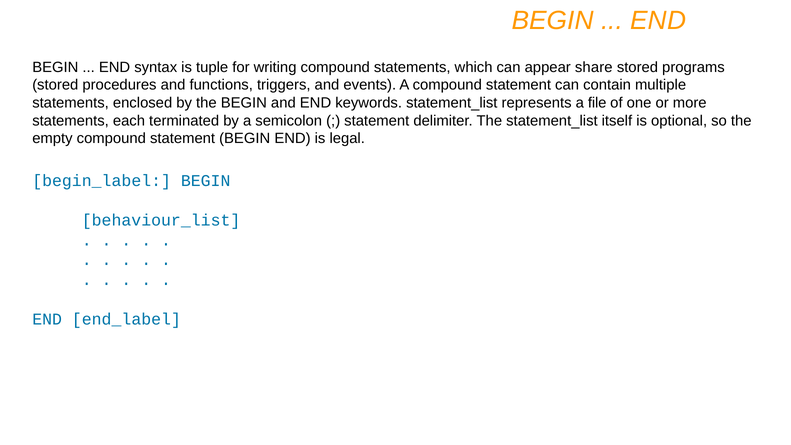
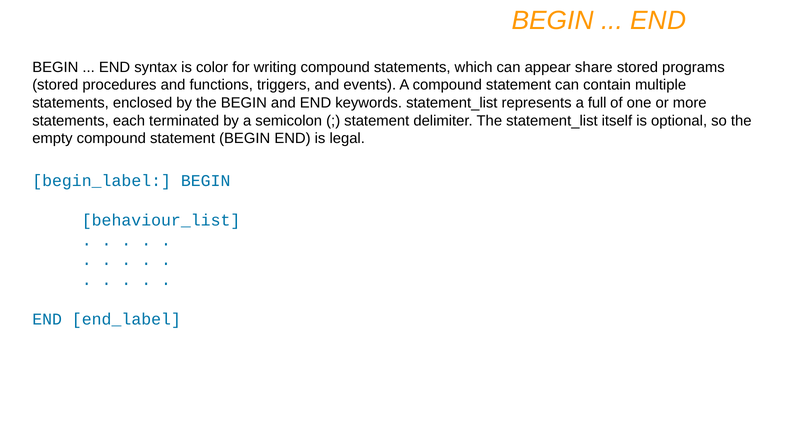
tuple: tuple -> color
file: file -> full
